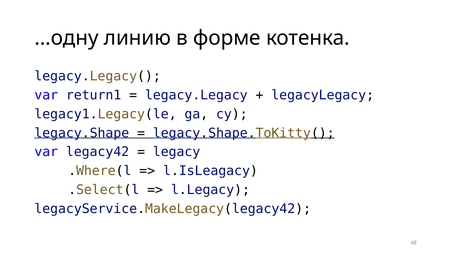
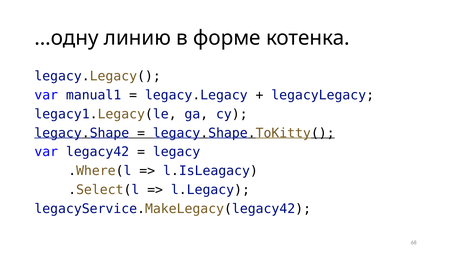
return1: return1 -> manual1
